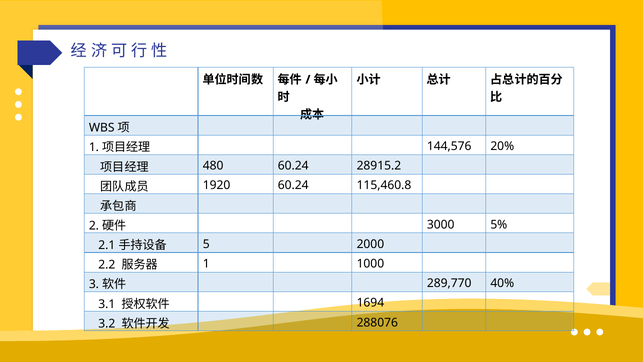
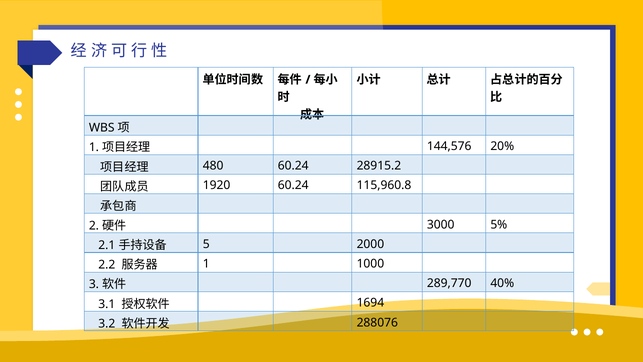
115,460.8: 115,460.8 -> 115,960.8
